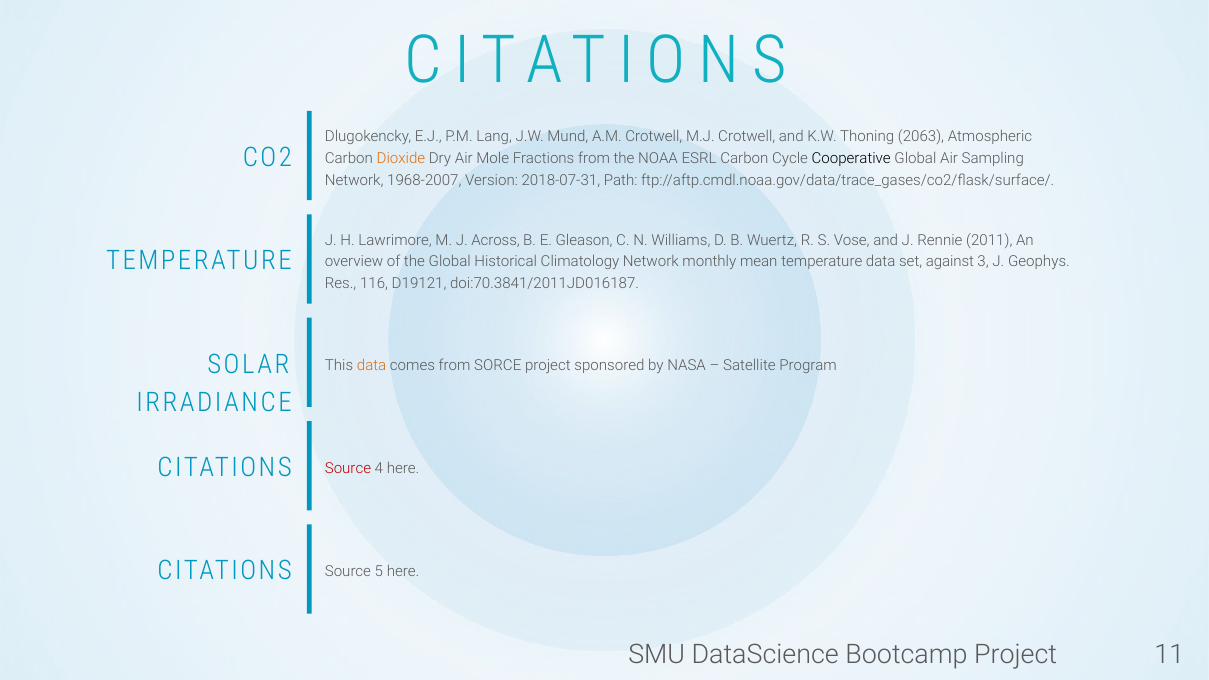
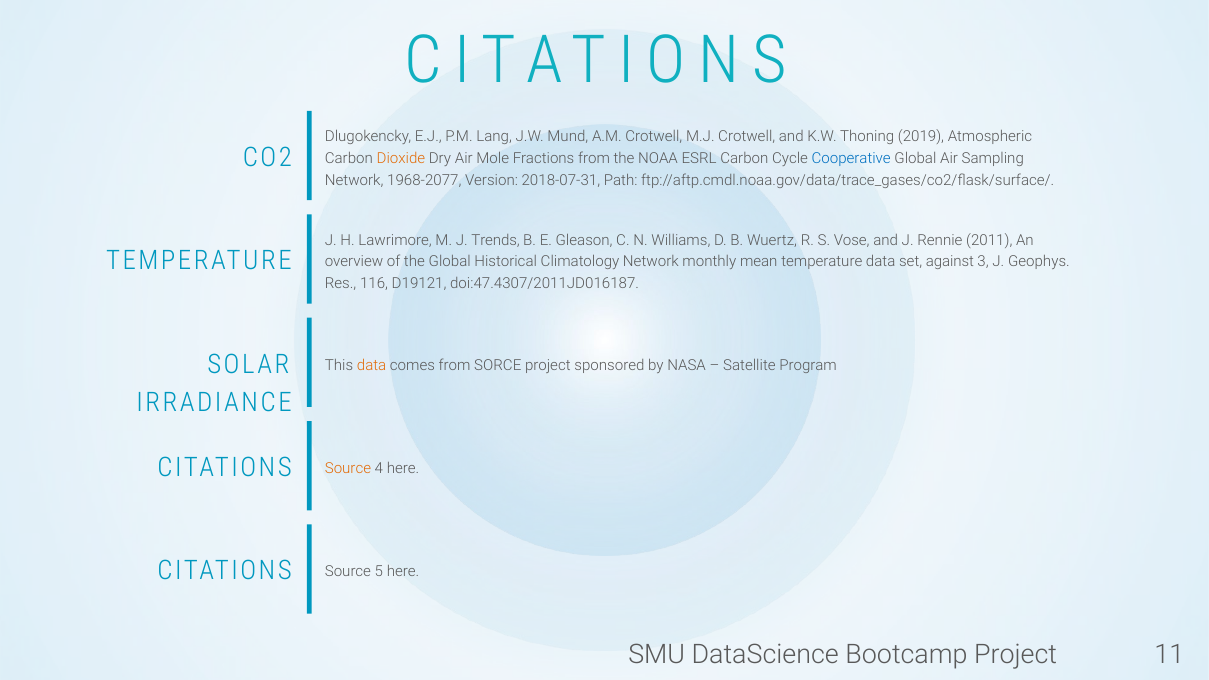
2063: 2063 -> 2019
Cooperative colour: black -> blue
1968-2007: 1968-2007 -> 1968-2077
Across: Across -> Trends
doi:70.3841/2011JD016187: doi:70.3841/2011JD016187 -> doi:47.4307/2011JD016187
Source at (348, 469) colour: red -> orange
